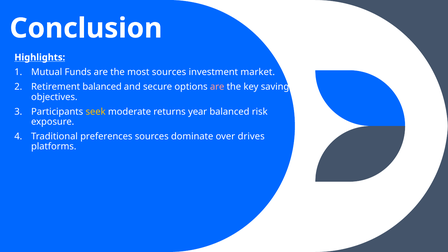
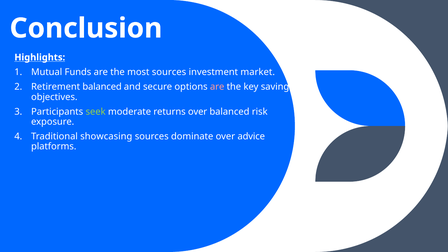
seek colour: yellow -> light green
returns year: year -> over
preferences: preferences -> showcasing
drives: drives -> advice
